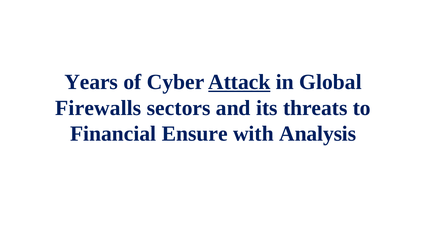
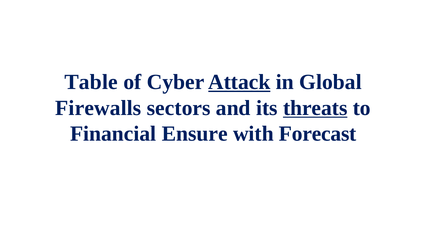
Years: Years -> Table
threats underline: none -> present
Analysis: Analysis -> Forecast
